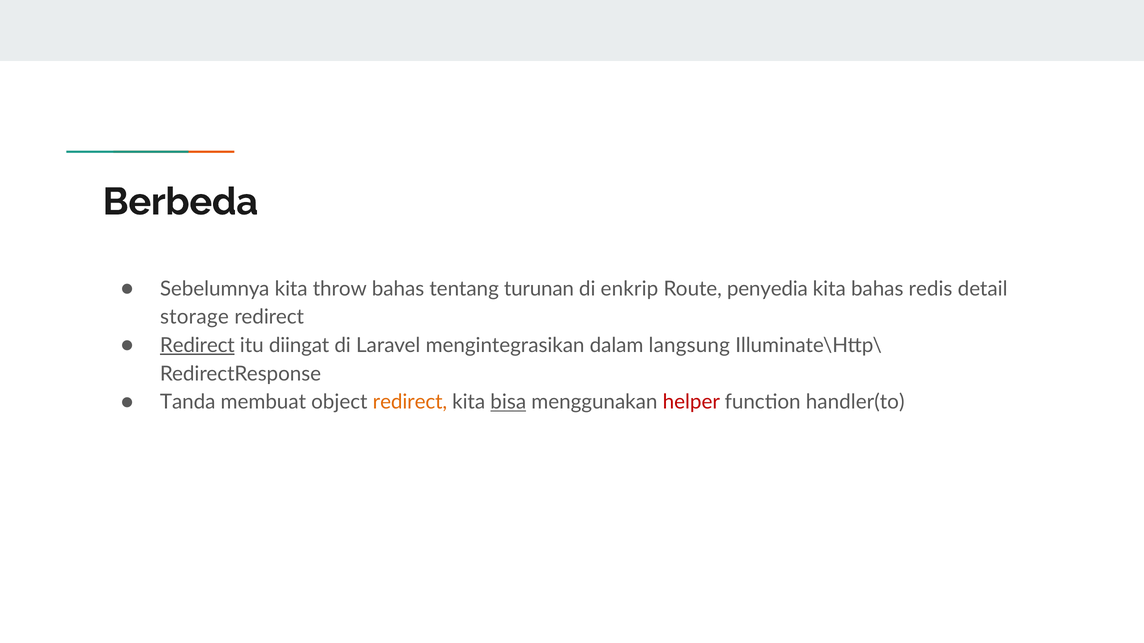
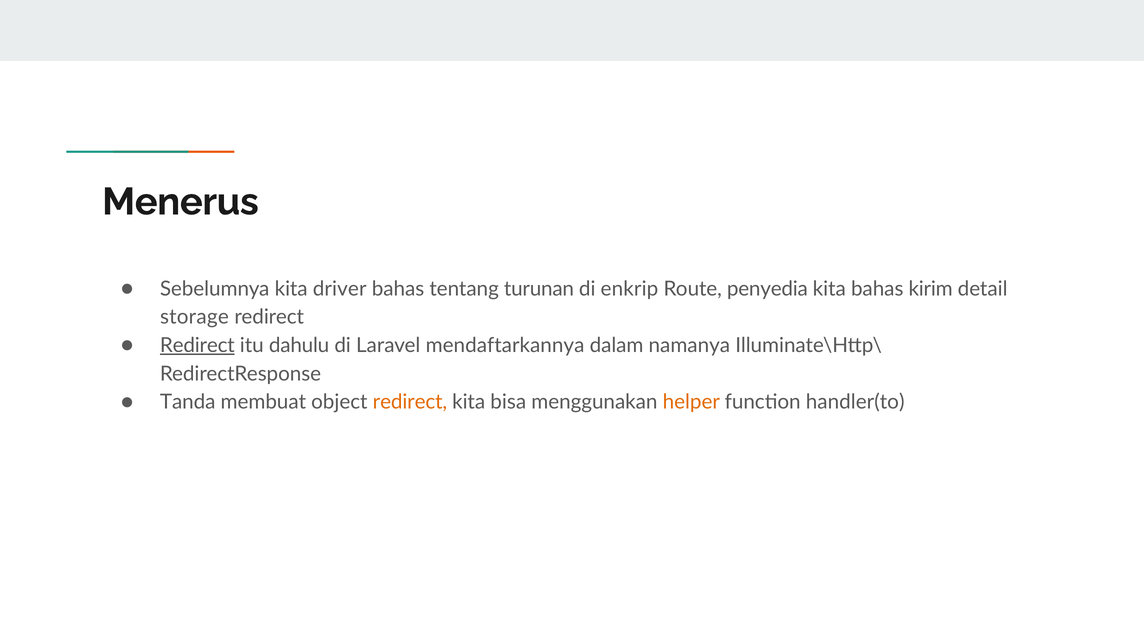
Berbeda: Berbeda -> Menerus
throw: throw -> driver
redis: redis -> kirim
diingat: diingat -> dahulu
mengintegrasikan: mengintegrasikan -> mendaftarkannya
langsung: langsung -> namanya
bisa underline: present -> none
helper colour: red -> orange
